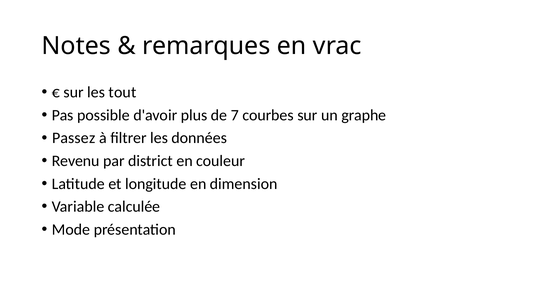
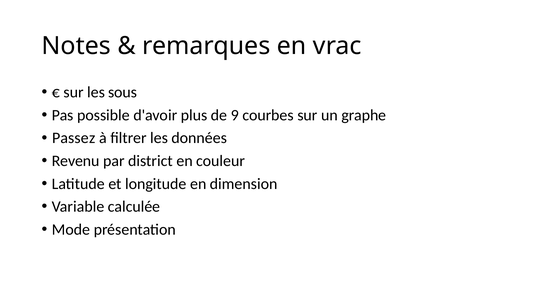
tout: tout -> sous
7: 7 -> 9
